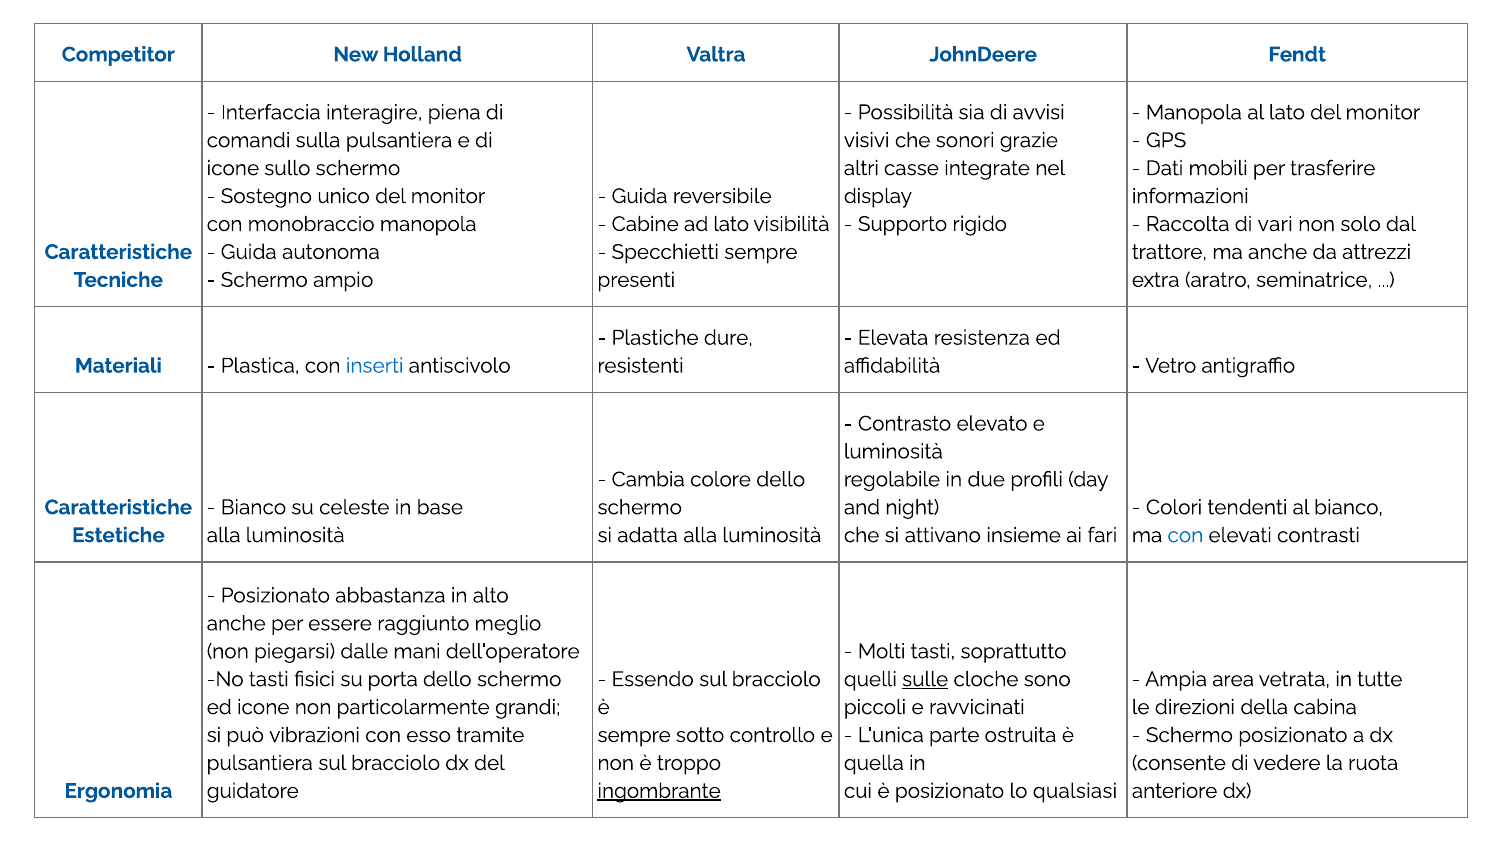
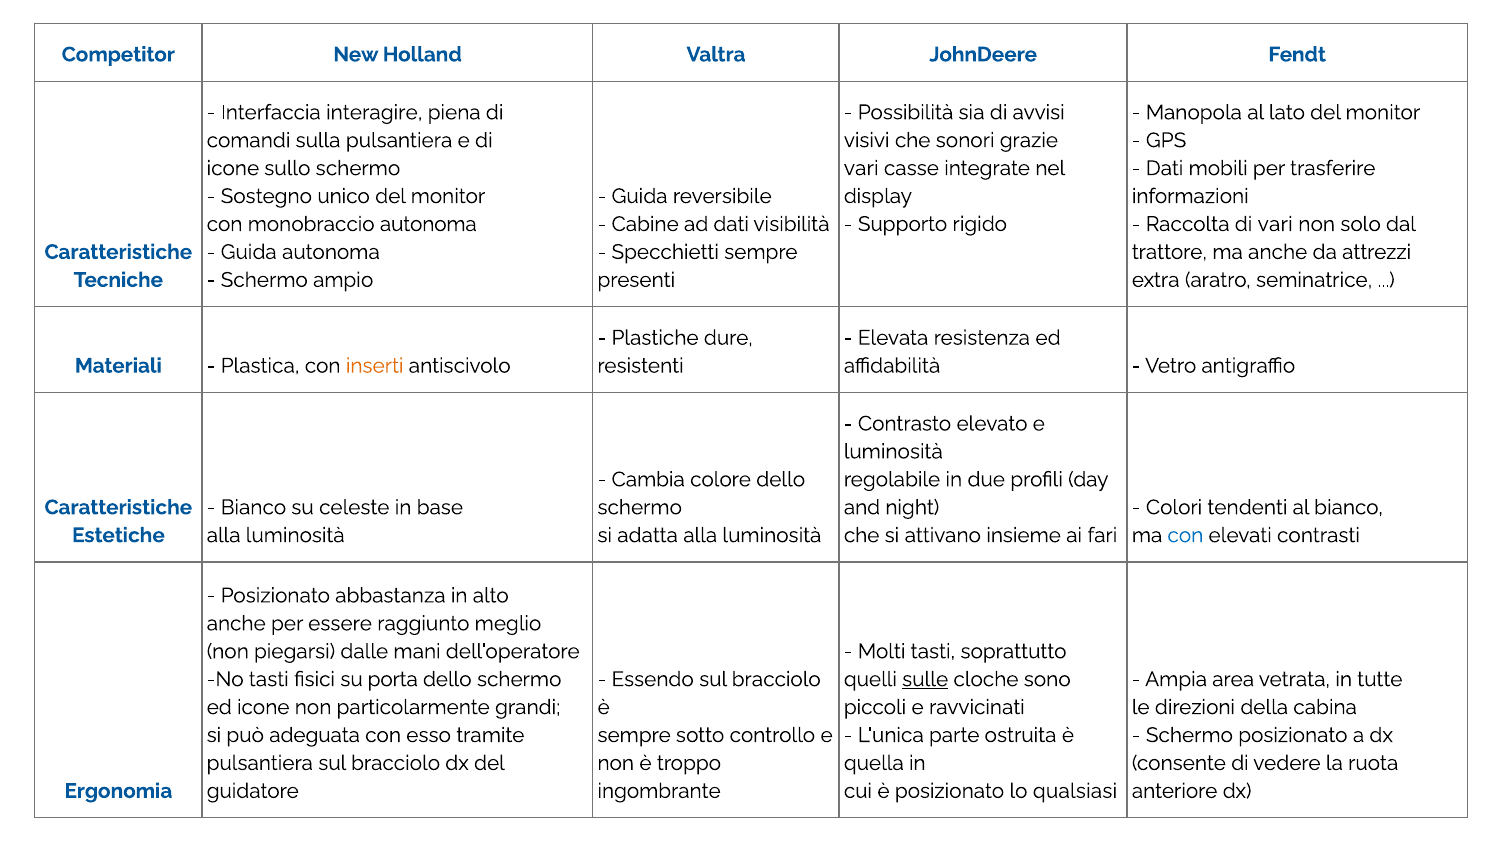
altri at (861, 168): altri -> vari
monobraccio manopola: manopola -> autonoma
ad lato: lato -> dati
inserti colour: blue -> orange
vibrazioni: vibrazioni -> adeguata
ingombrante underline: present -> none
